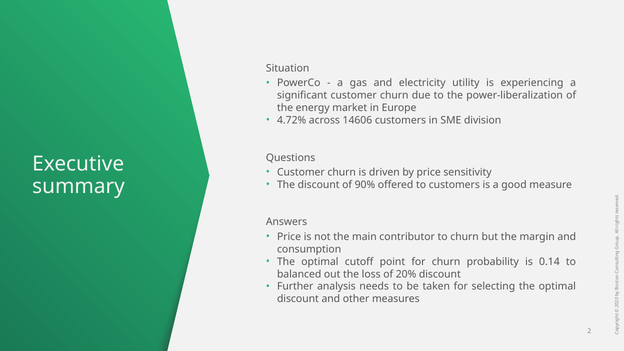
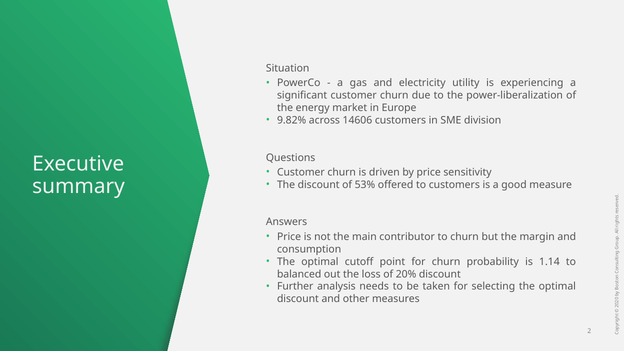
4.72%: 4.72% -> 9.82%
90%: 90% -> 53%
0.14: 0.14 -> 1.14
